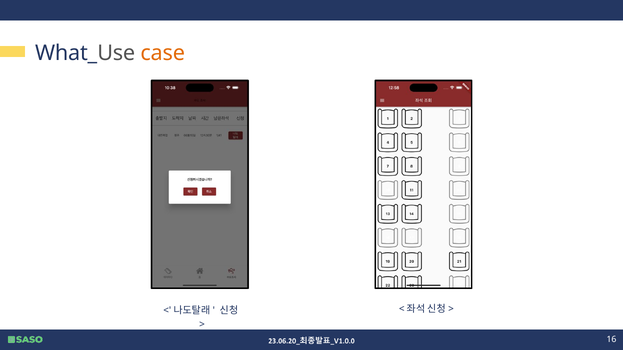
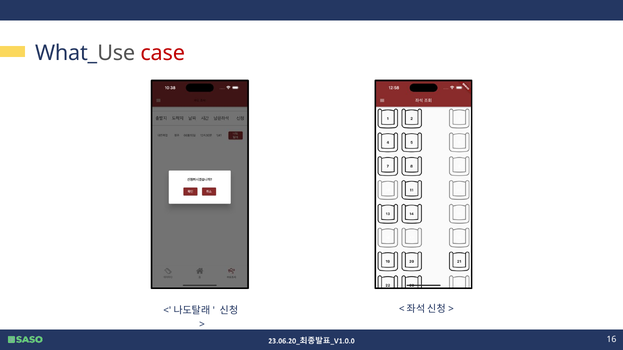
case colour: orange -> red
